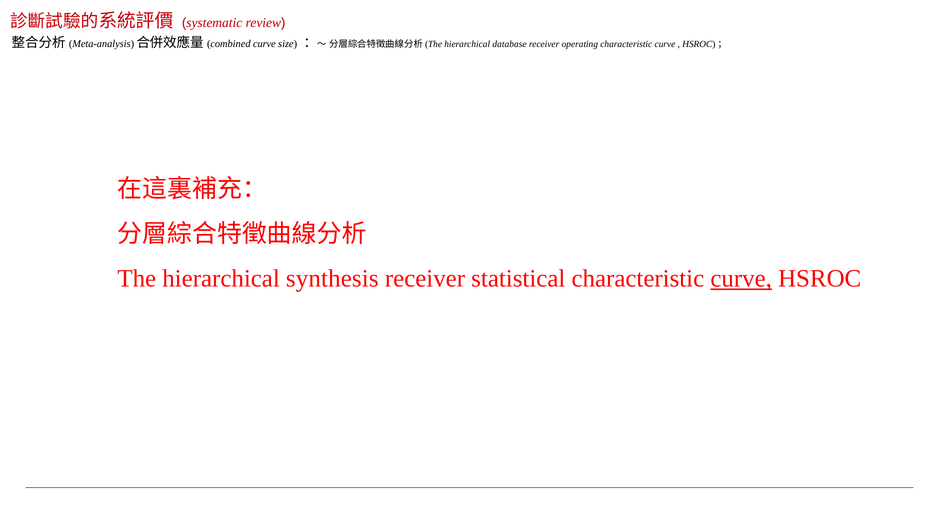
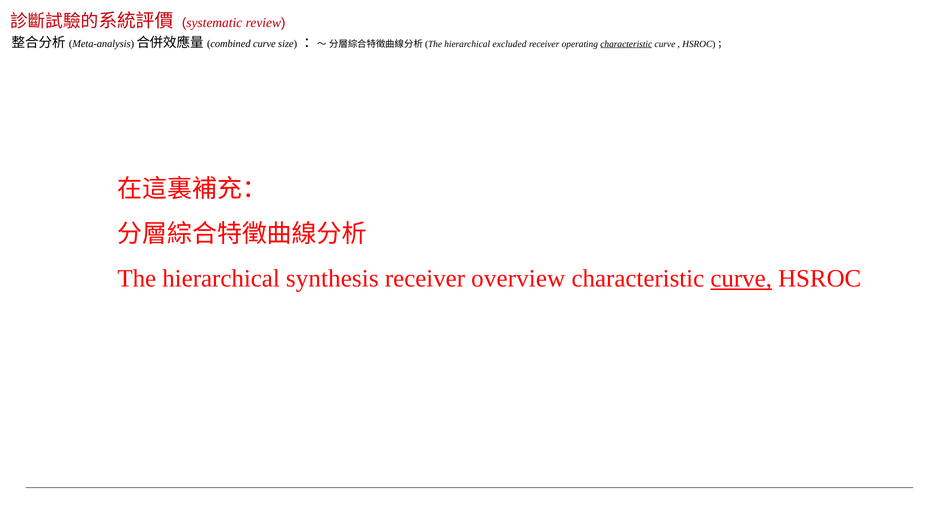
database: database -> excluded
characteristic at (626, 44) underline: none -> present
statistical: statistical -> overview
